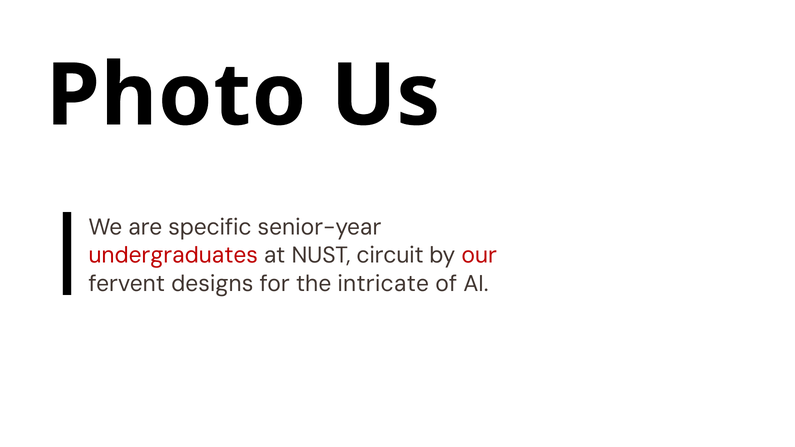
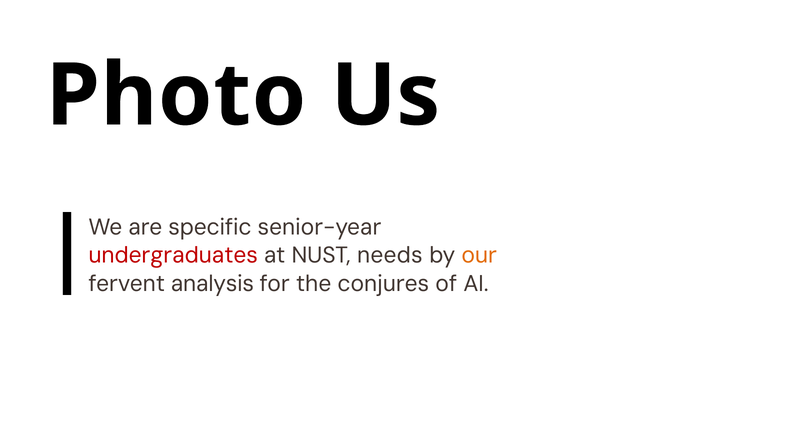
circuit: circuit -> needs
our colour: red -> orange
designs: designs -> analysis
intricate: intricate -> conjures
